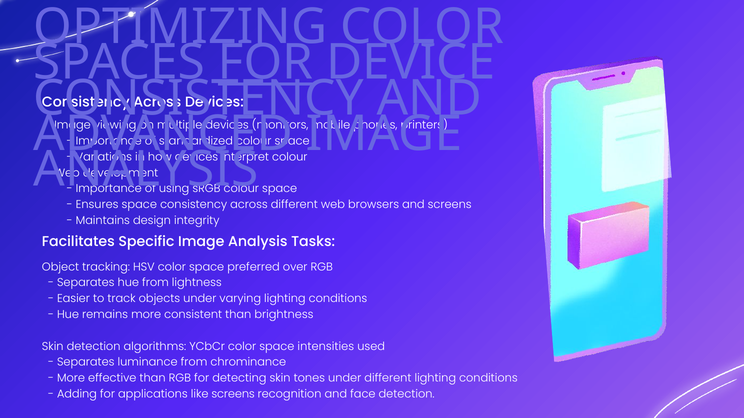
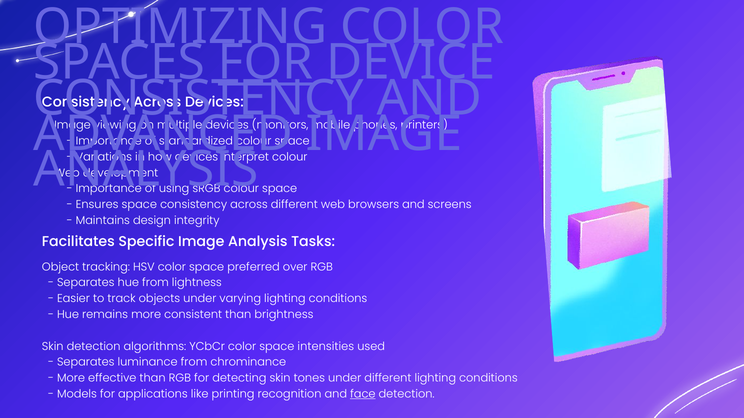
Adding: Adding -> Models
like screens: screens -> printing
face underline: none -> present
